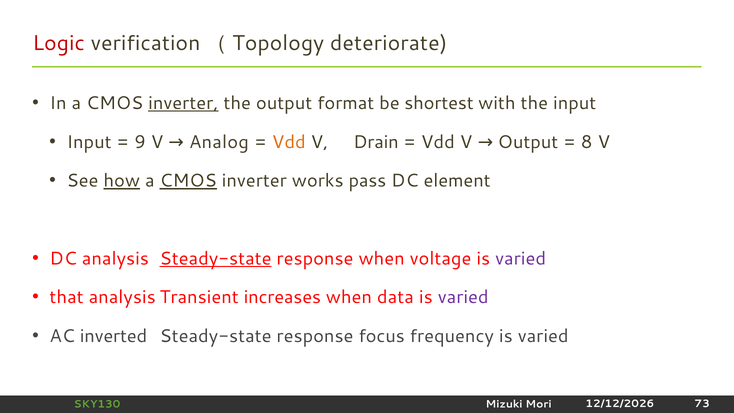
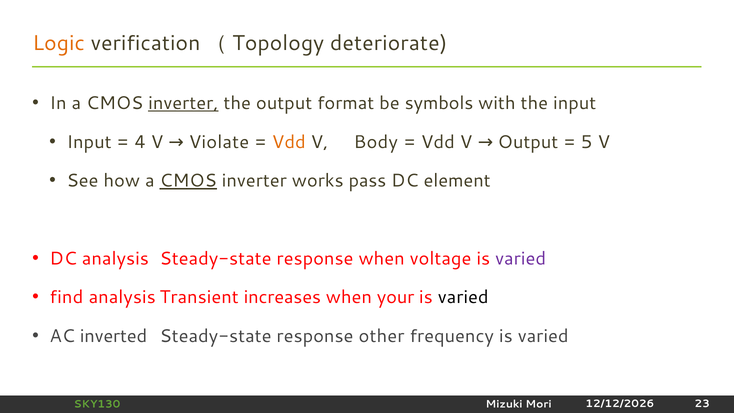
Logic colour: red -> orange
shortest: shortest -> symbols
9: 9 -> 4
Analog: Analog -> Violate
Drain: Drain -> Body
8: 8 -> 5
how underline: present -> none
Steady-state at (216, 258) underline: present -> none
that: that -> find
data: data -> your
varied at (463, 297) colour: purple -> black
focus: focus -> other
73: 73 -> 23
